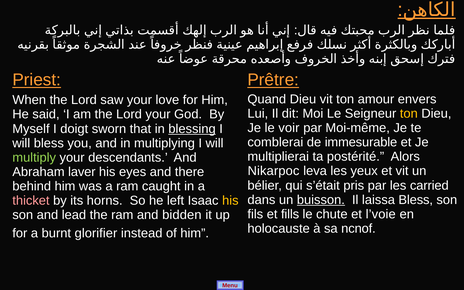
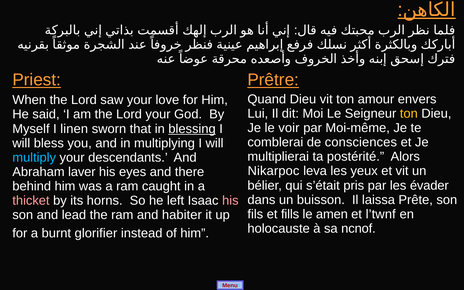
doigt: doigt -> linen
immesurable: immesurable -> consciences
multiply colour: light green -> light blue
carried: carried -> évader
buisson underline: present -> none
laissa Bless: Bless -> Prête
his at (230, 201) colour: yellow -> pink
chute: chute -> amen
l’voie: l’voie -> l’twnf
bidden: bidden -> habiter
